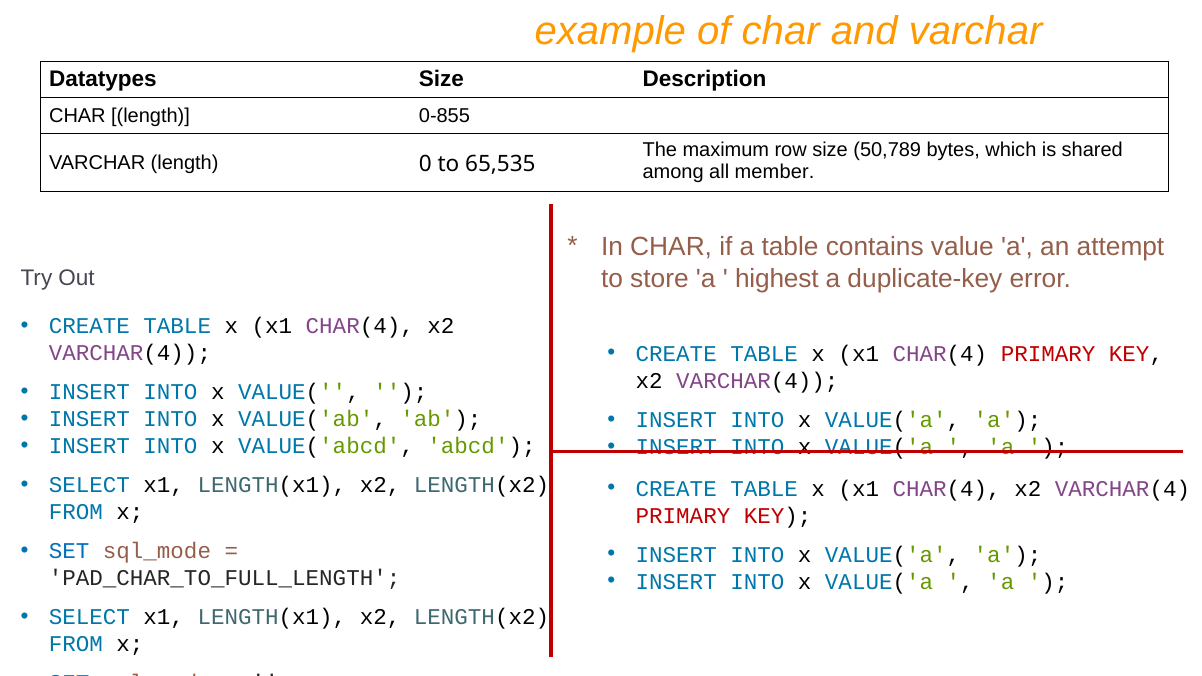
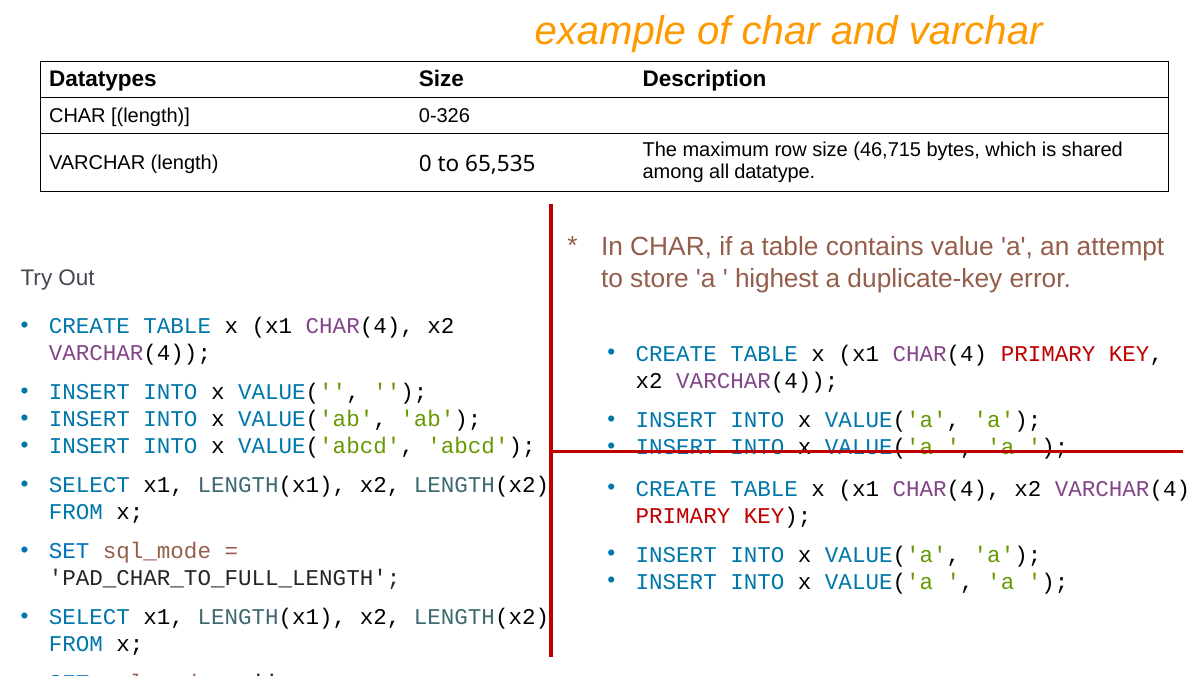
0-855: 0-855 -> 0-326
50,789: 50,789 -> 46,715
member: member -> datatype
